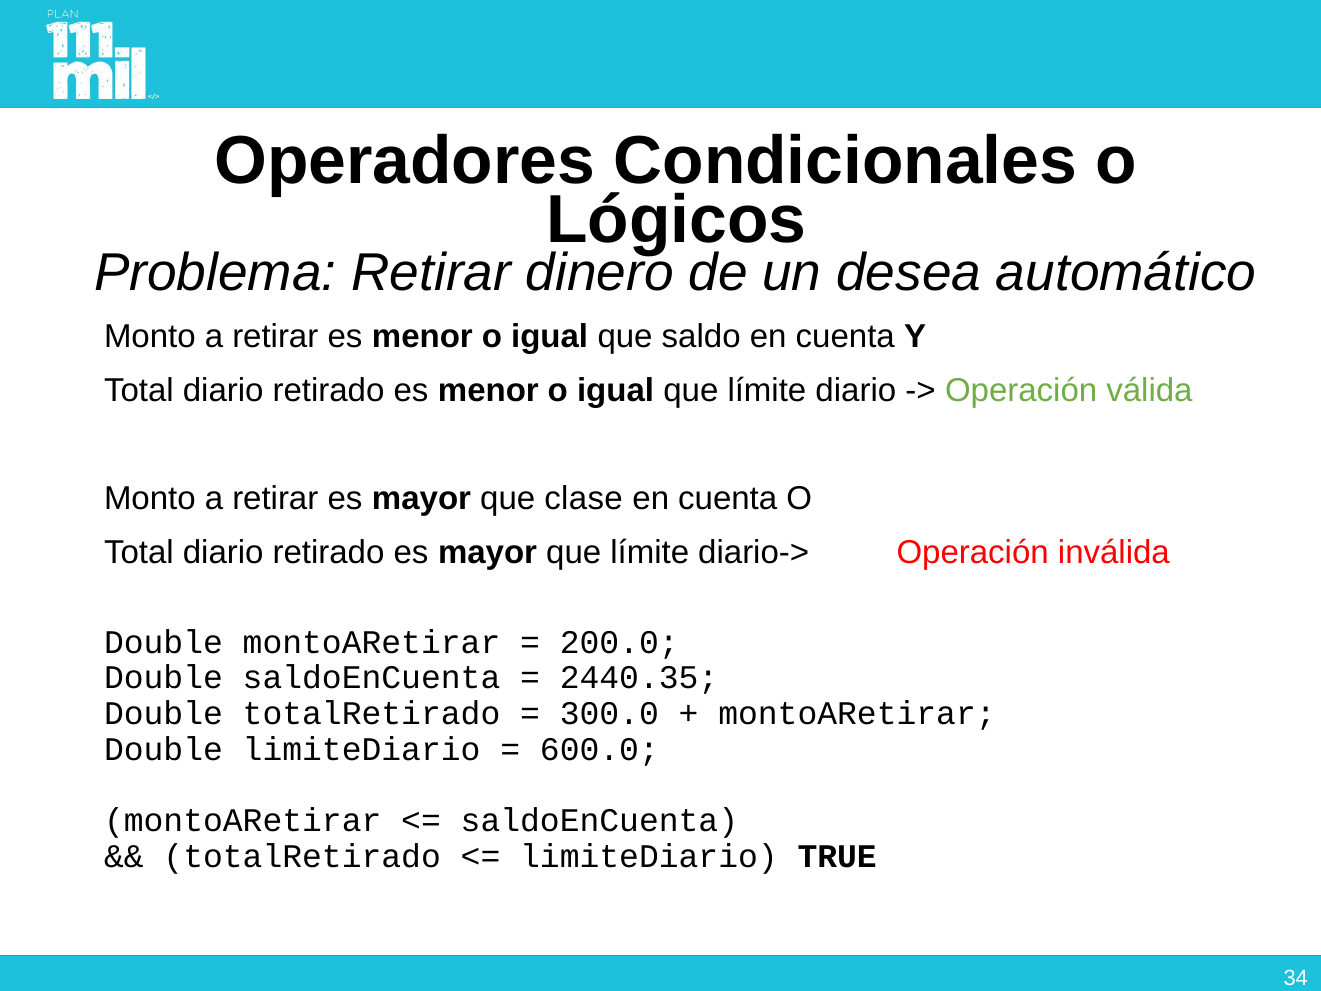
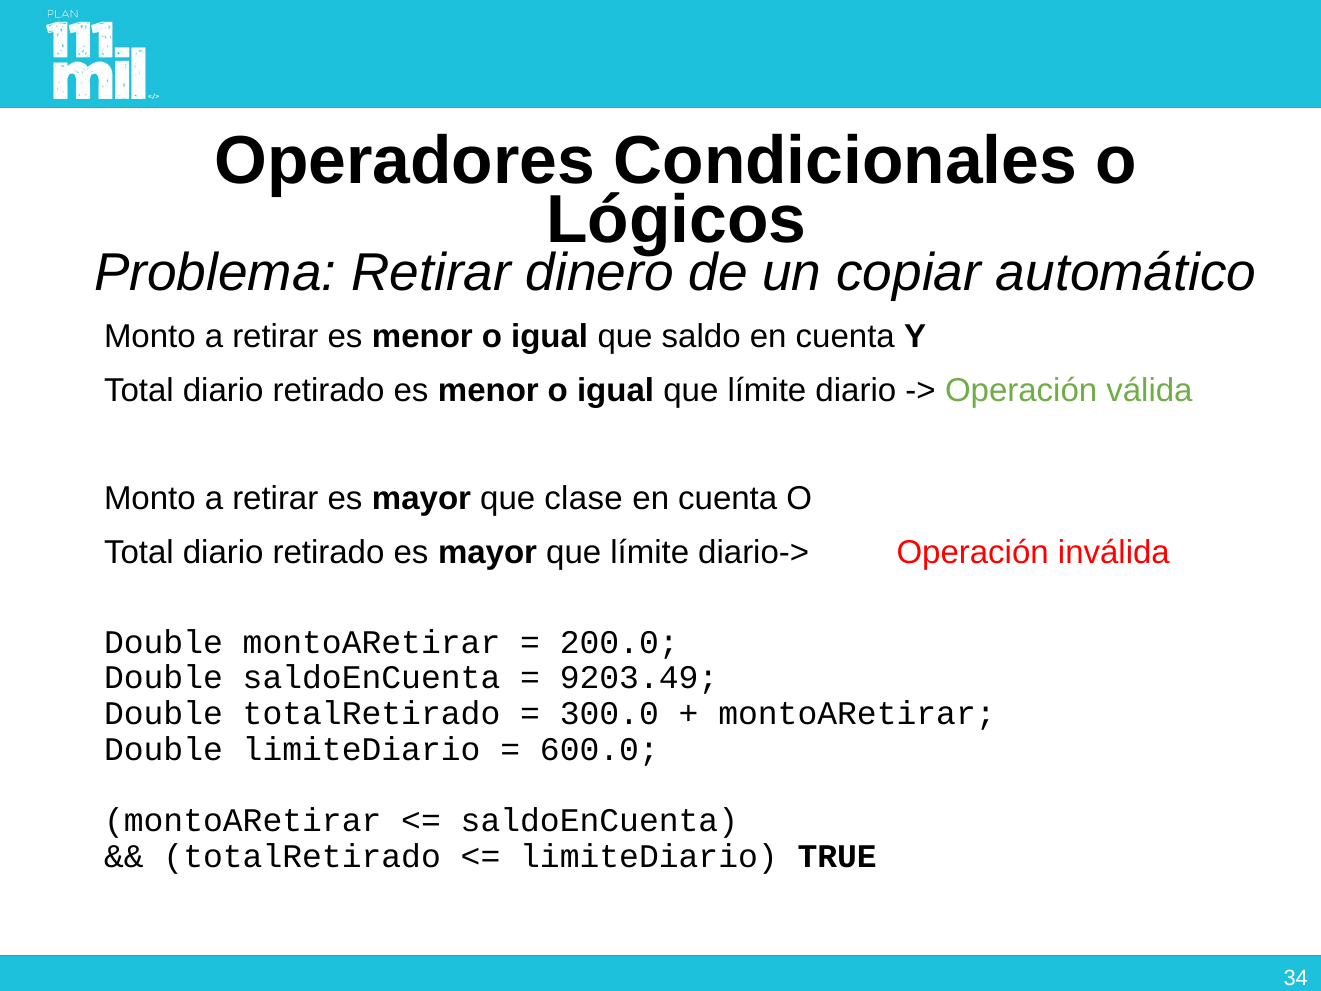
desea: desea -> copiar
2440.35: 2440.35 -> 9203.49
